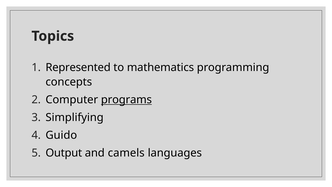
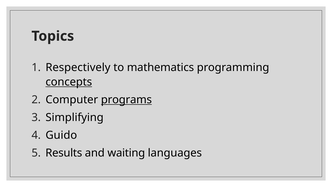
Represented: Represented -> Respectively
concepts underline: none -> present
Output: Output -> Results
camels: camels -> waiting
